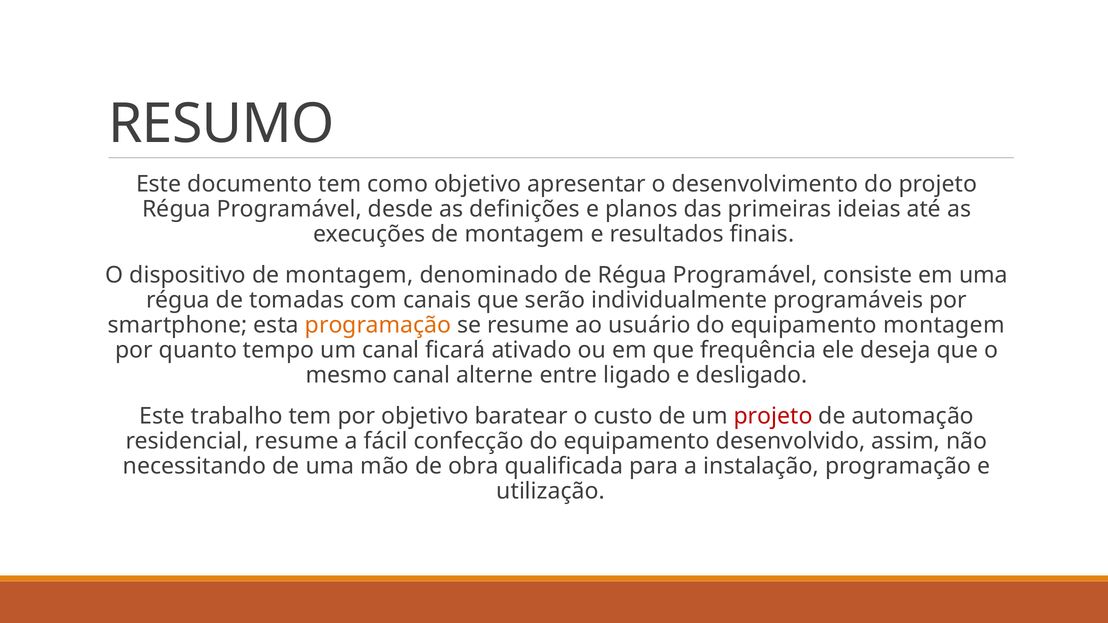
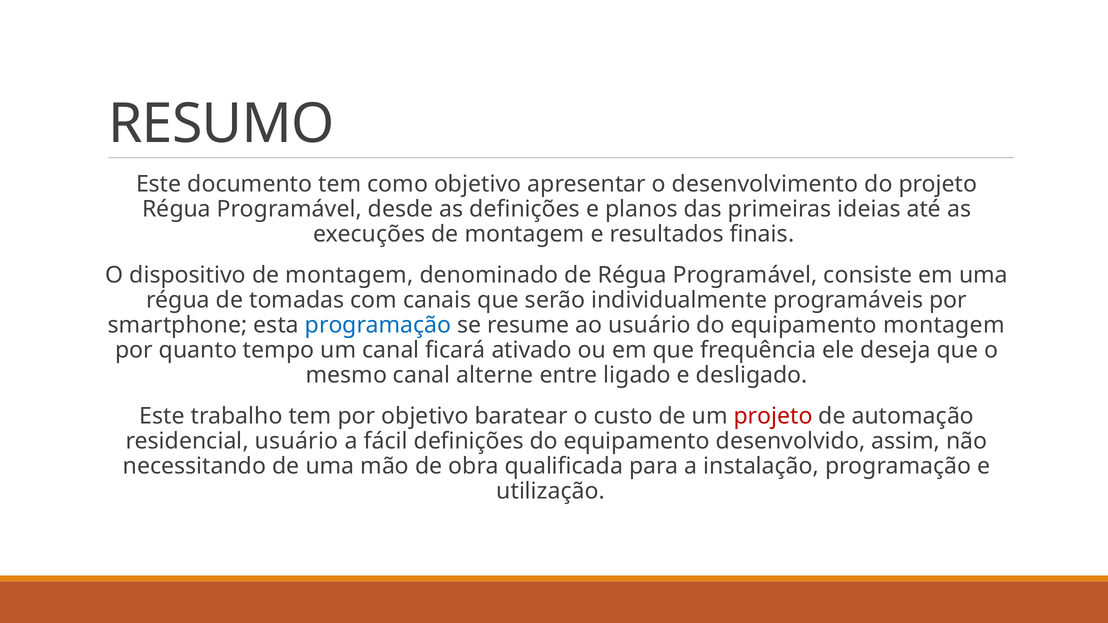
programação at (378, 325) colour: orange -> blue
residencial resume: resume -> usuário
fácil confecção: confecção -> definições
